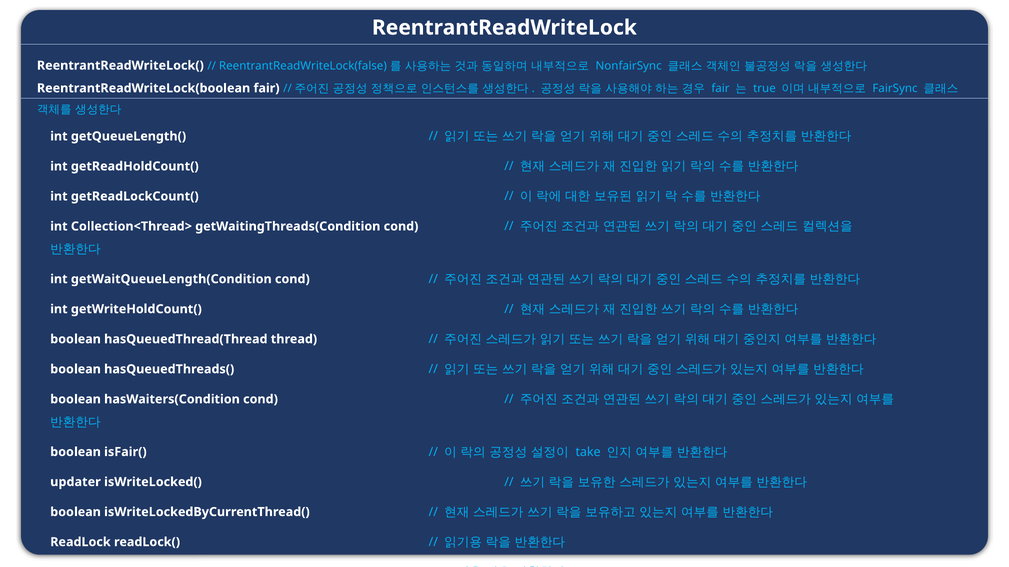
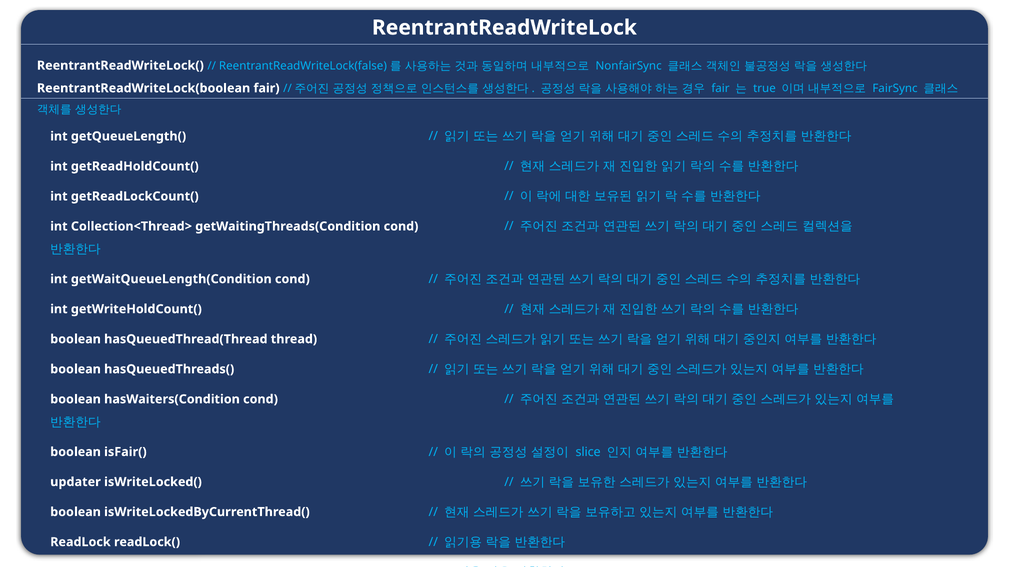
take: take -> slice
